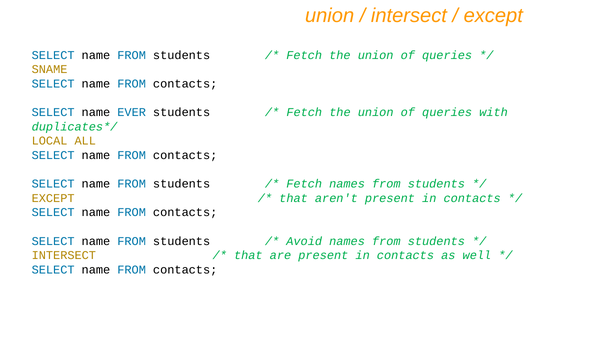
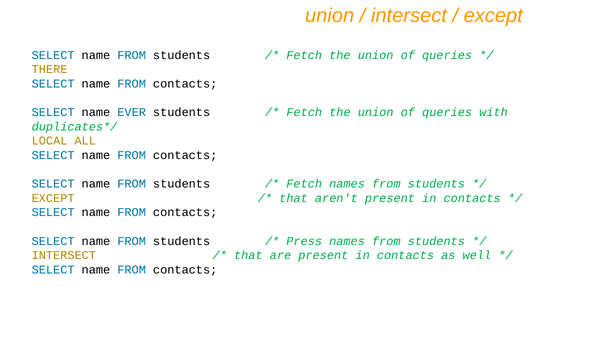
SNAME: SNAME -> THERE
Avoid: Avoid -> Press
